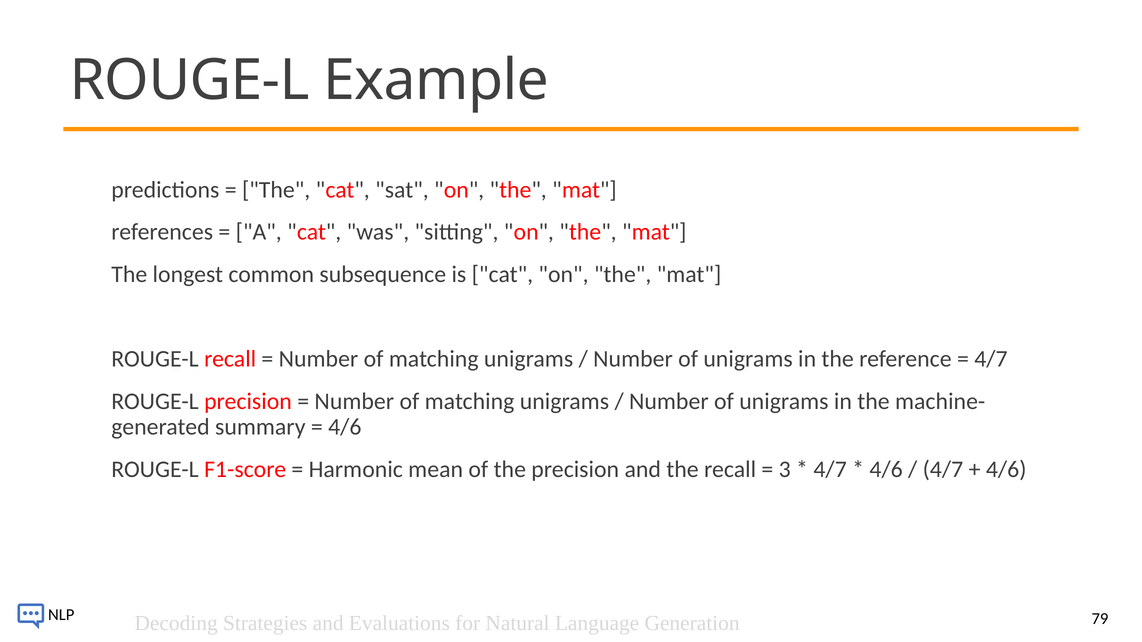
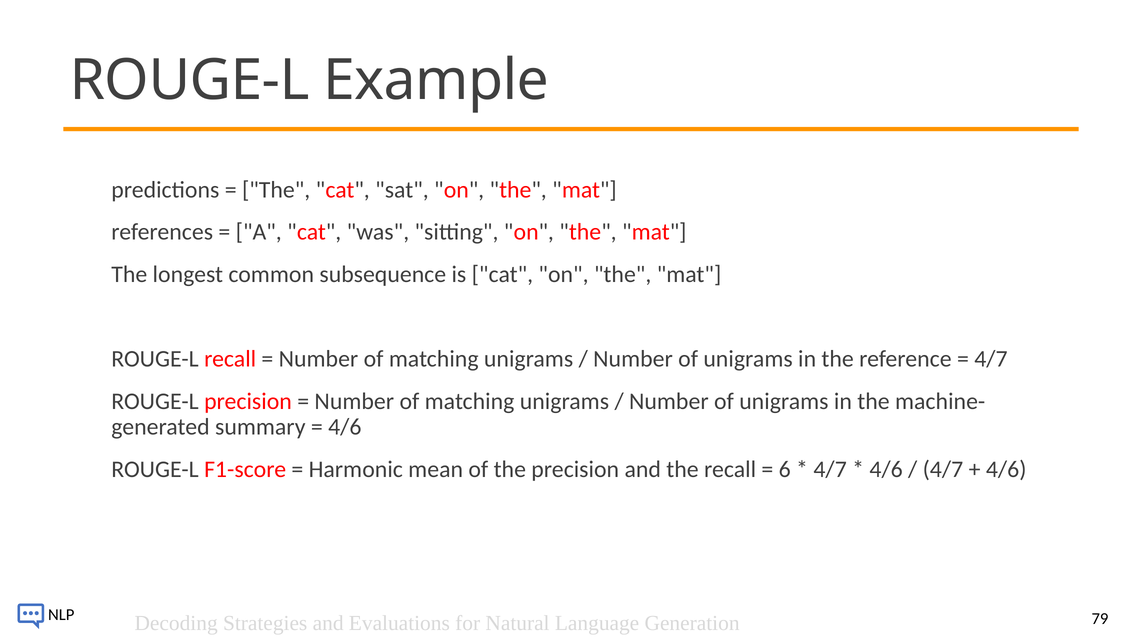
3: 3 -> 6
